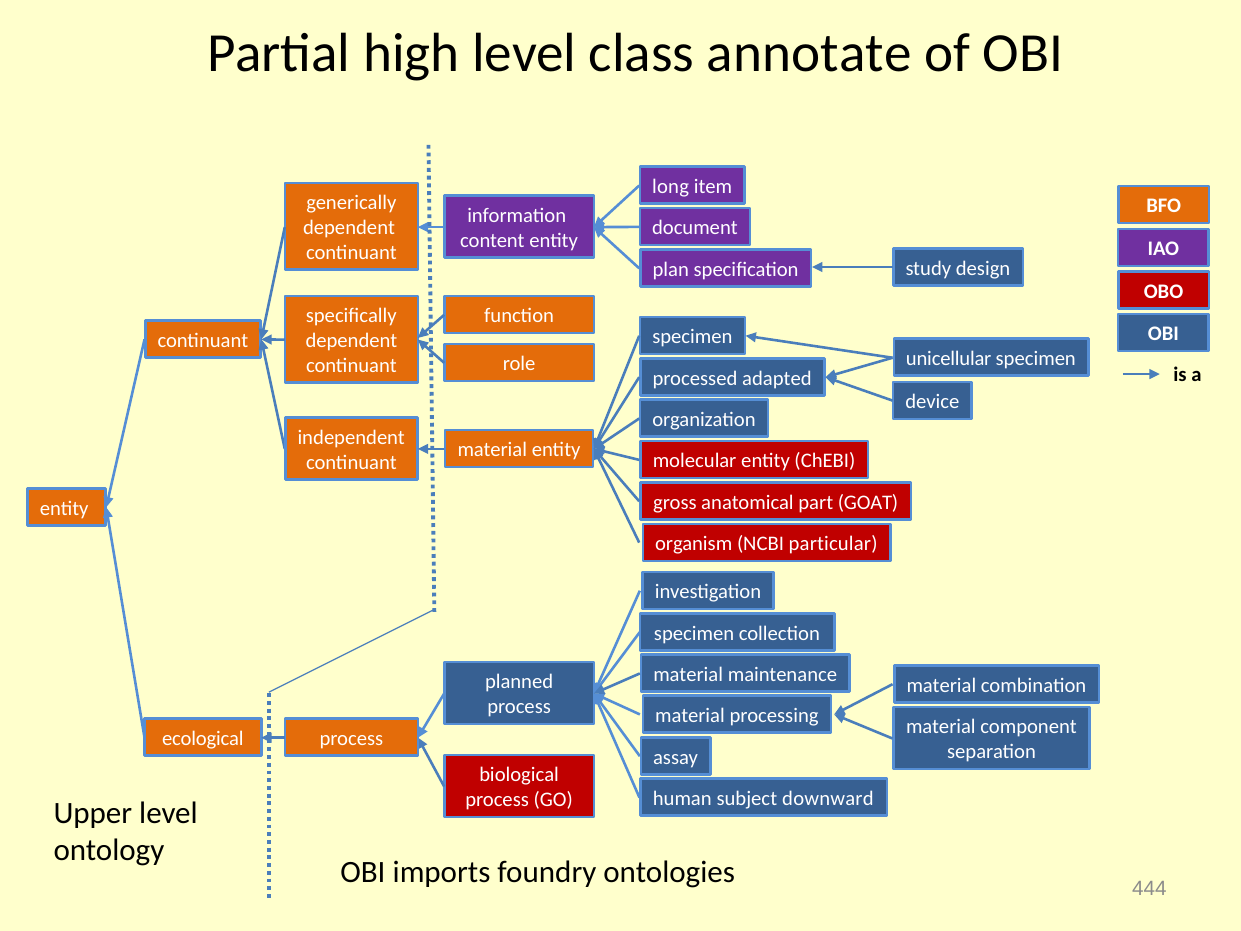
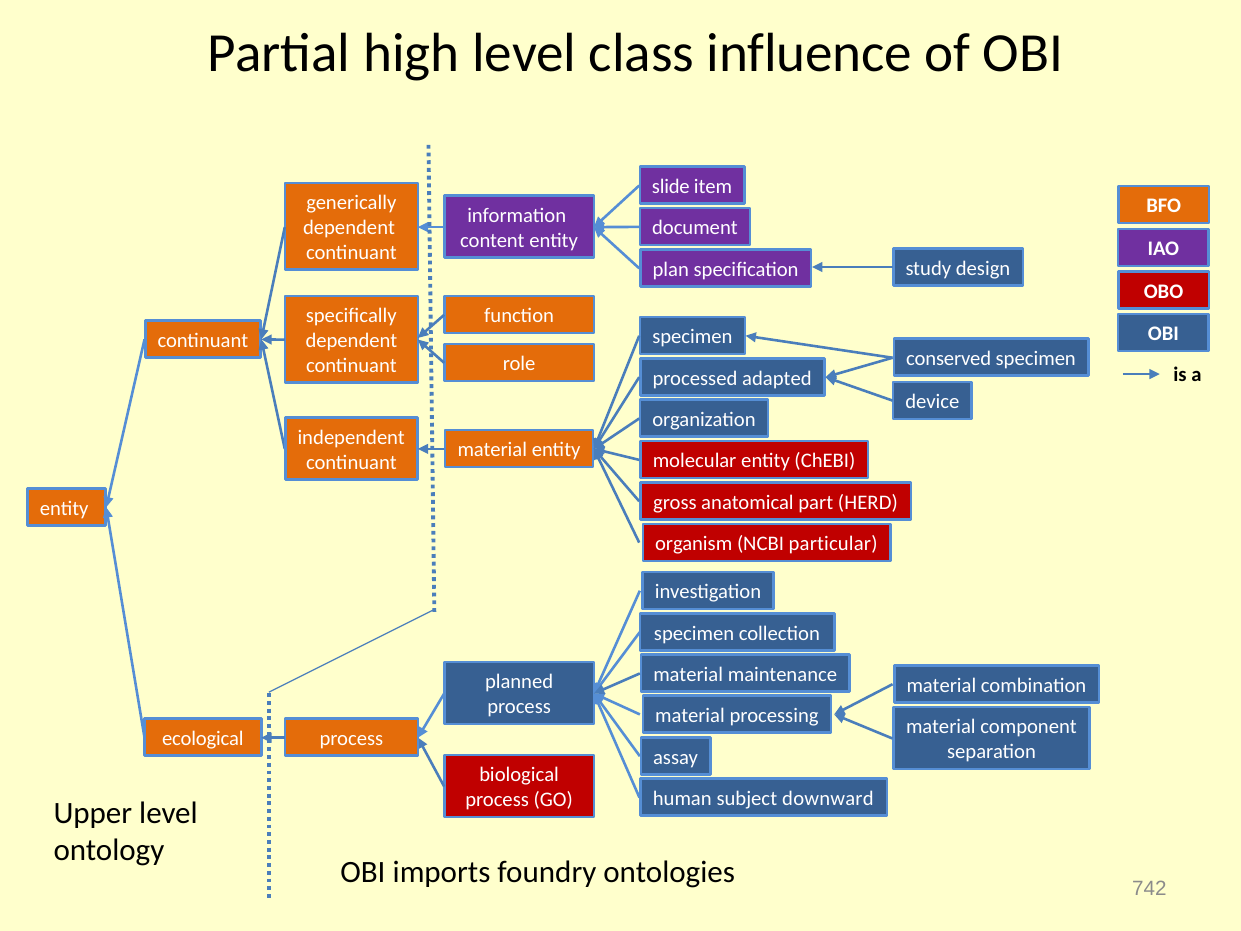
annotate: annotate -> influence
long: long -> slide
unicellular: unicellular -> conserved
GOAT: GOAT -> HERD
444: 444 -> 742
